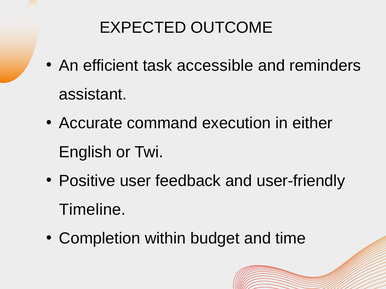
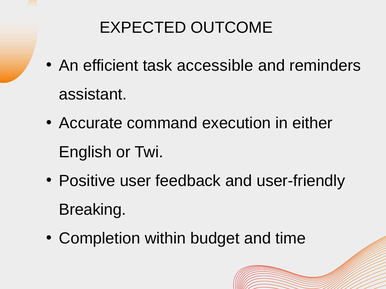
Timeline: Timeline -> Breaking
